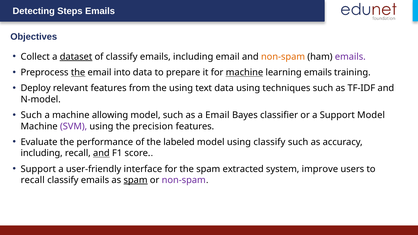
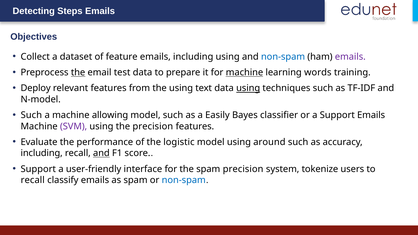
dataset underline: present -> none
of classify: classify -> feature
including email: email -> using
non-spam at (283, 57) colour: orange -> blue
into: into -> test
learning emails: emails -> words
using at (248, 88) underline: none -> present
a Email: Email -> Easily
Support Model: Model -> Emails
labeled: labeled -> logistic
using classify: classify -> around
spam extracted: extracted -> precision
improve: improve -> tokenize
spam at (136, 180) underline: present -> none
non-spam at (184, 180) colour: purple -> blue
